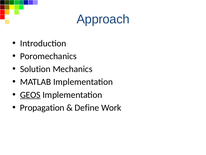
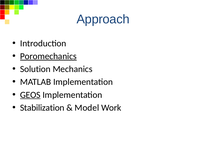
Poromechanics underline: none -> present
Propagation: Propagation -> Stabilization
Define: Define -> Model
